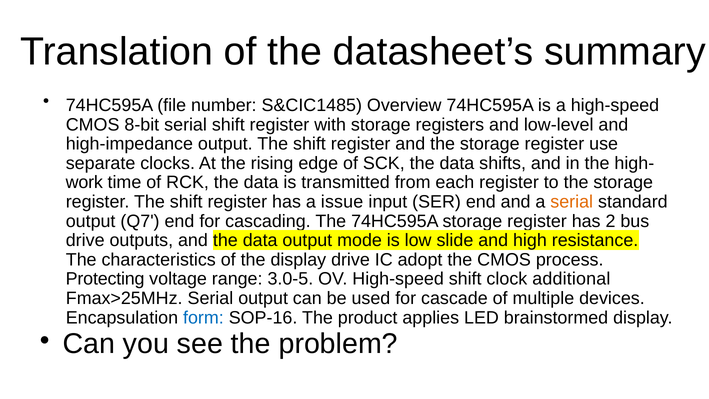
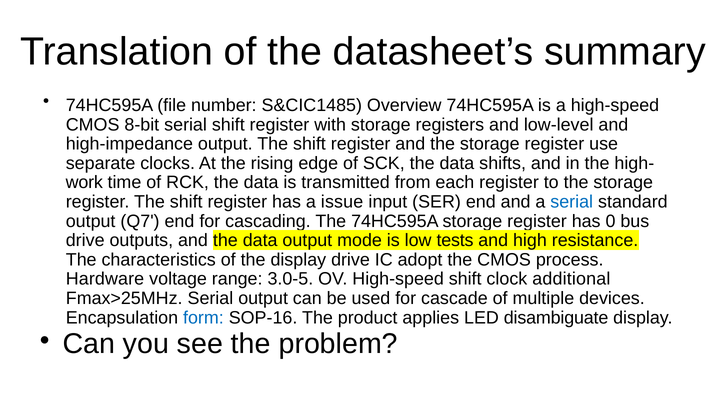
serial at (572, 202) colour: orange -> blue
2: 2 -> 0
slide: slide -> tests
Protecting: Protecting -> Hardware
brainstormed: brainstormed -> disambiguate
